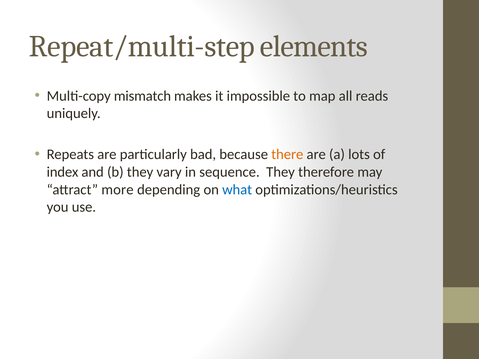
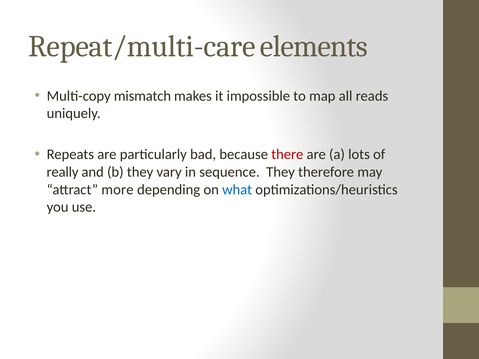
Repeat/multi-step: Repeat/multi-step -> Repeat/multi-care
there colour: orange -> red
index: index -> really
